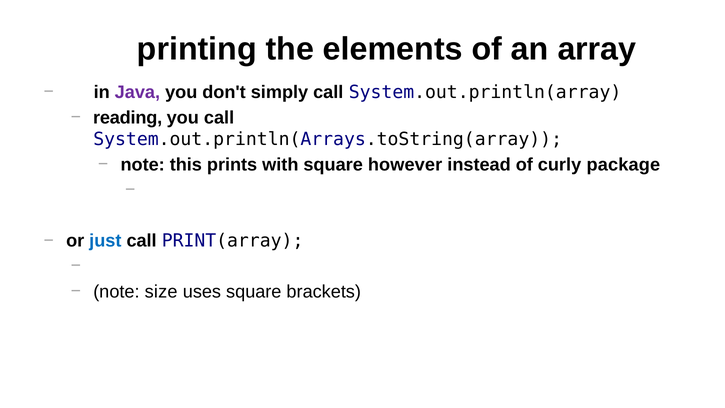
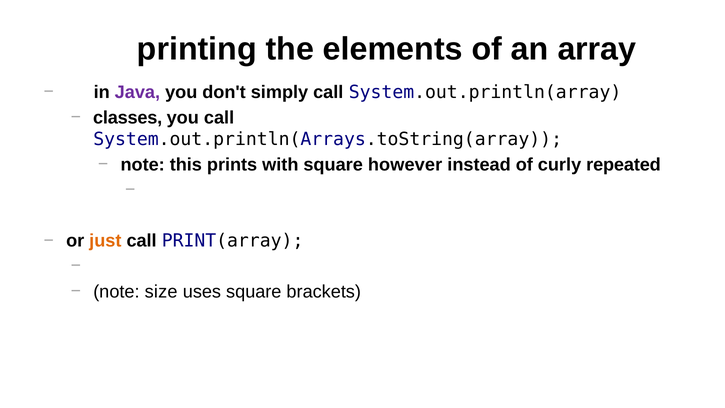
reading: reading -> classes
package: package -> repeated
just colour: blue -> orange
